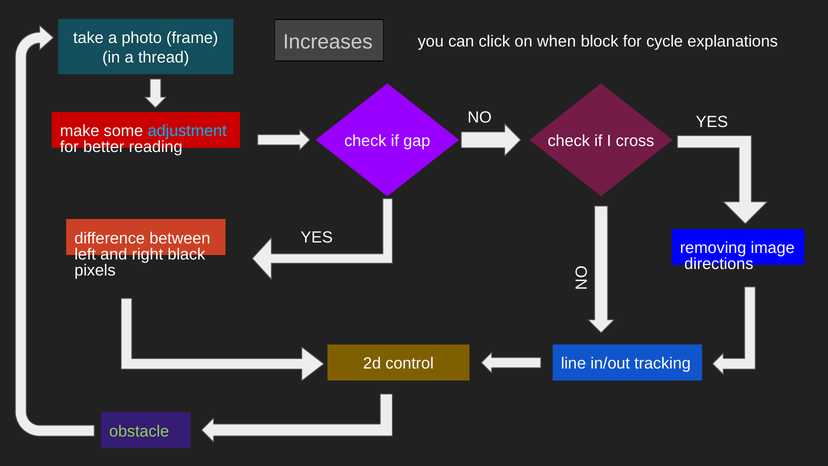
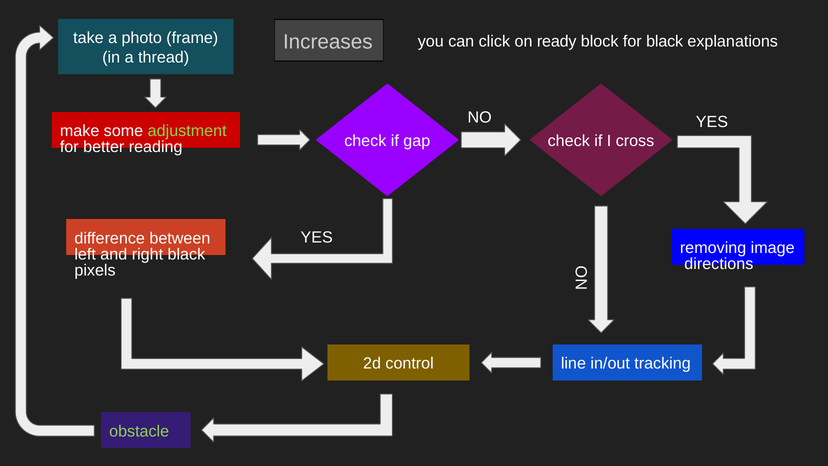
when: when -> ready
for cycle: cycle -> black
adjustment colour: light blue -> light green
